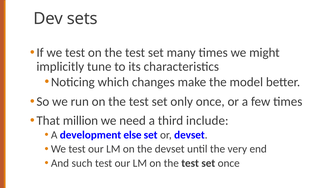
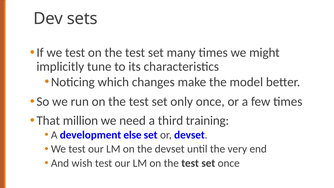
include: include -> training
such: such -> wish
